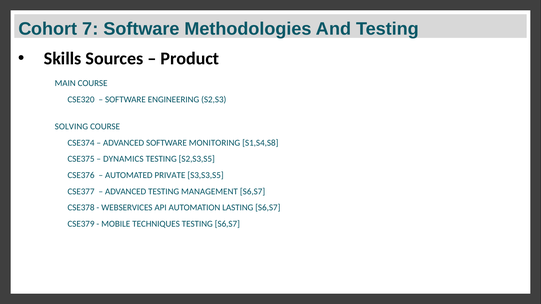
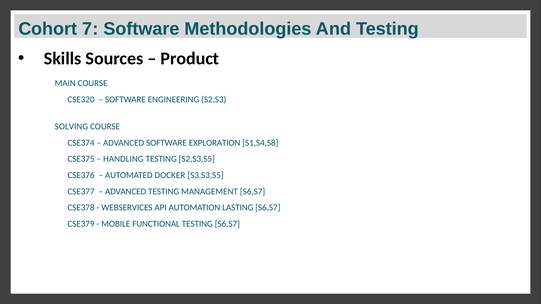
MONITORING: MONITORING -> EXPLORATION
DYNAMICS: DYNAMICS -> HANDLING
PRIVATE: PRIVATE -> DOCKER
TECHNIQUES: TECHNIQUES -> FUNCTIONAL
